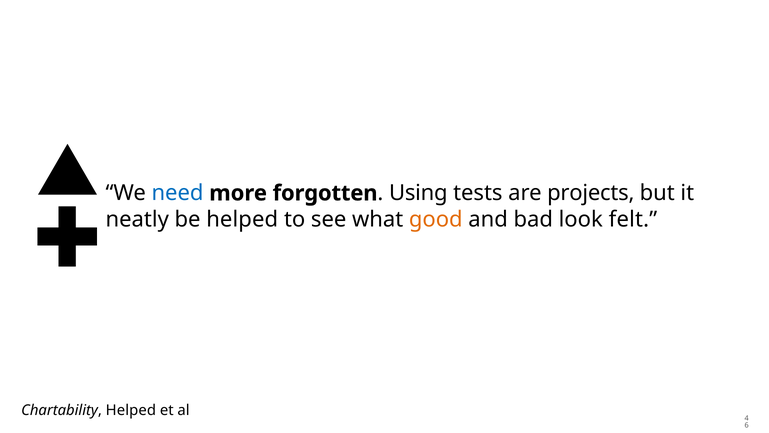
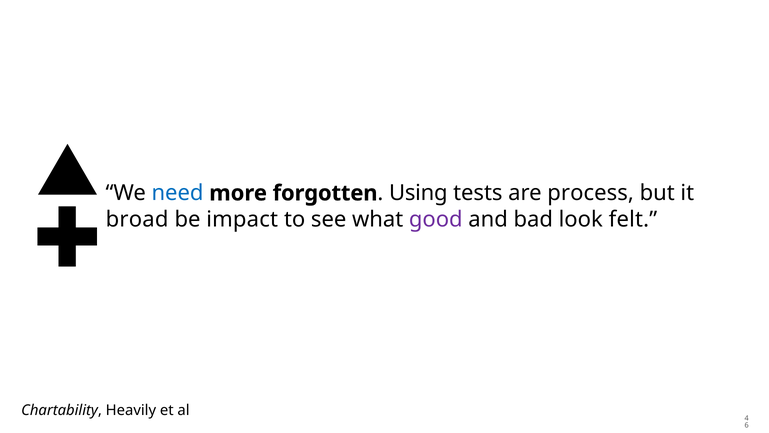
projects: projects -> process
neatly: neatly -> broad
be helped: helped -> impact
good colour: orange -> purple
Chartability Helped: Helped -> Heavily
